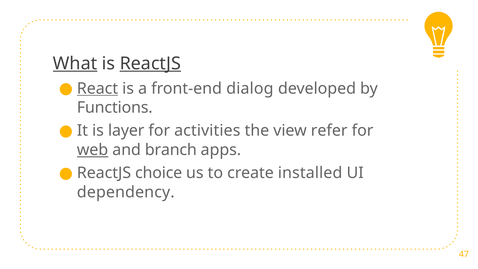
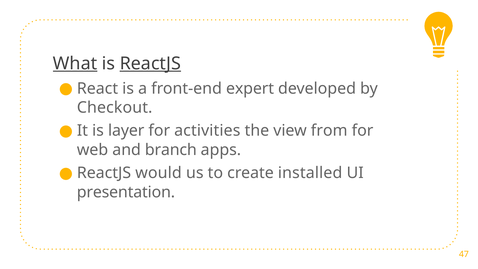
React underline: present -> none
dialog: dialog -> expert
Functions: Functions -> Checkout
refer: refer -> from
web underline: present -> none
choice: choice -> would
dependency: dependency -> presentation
